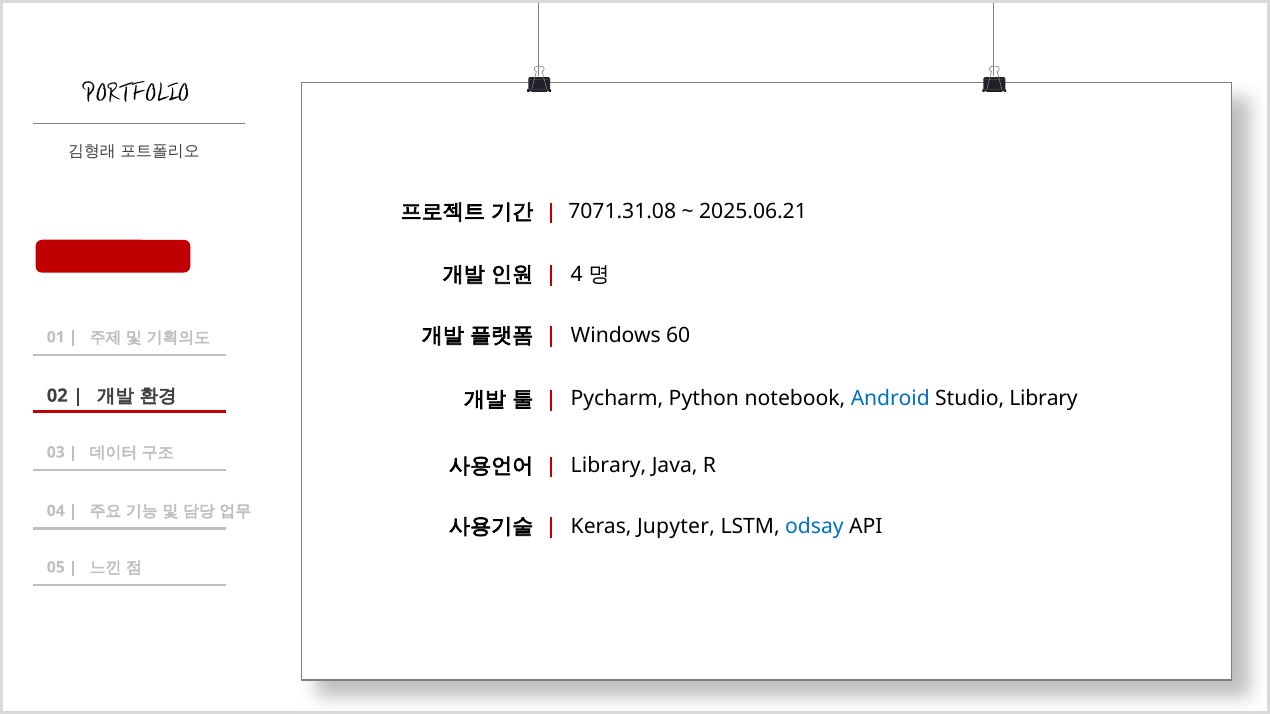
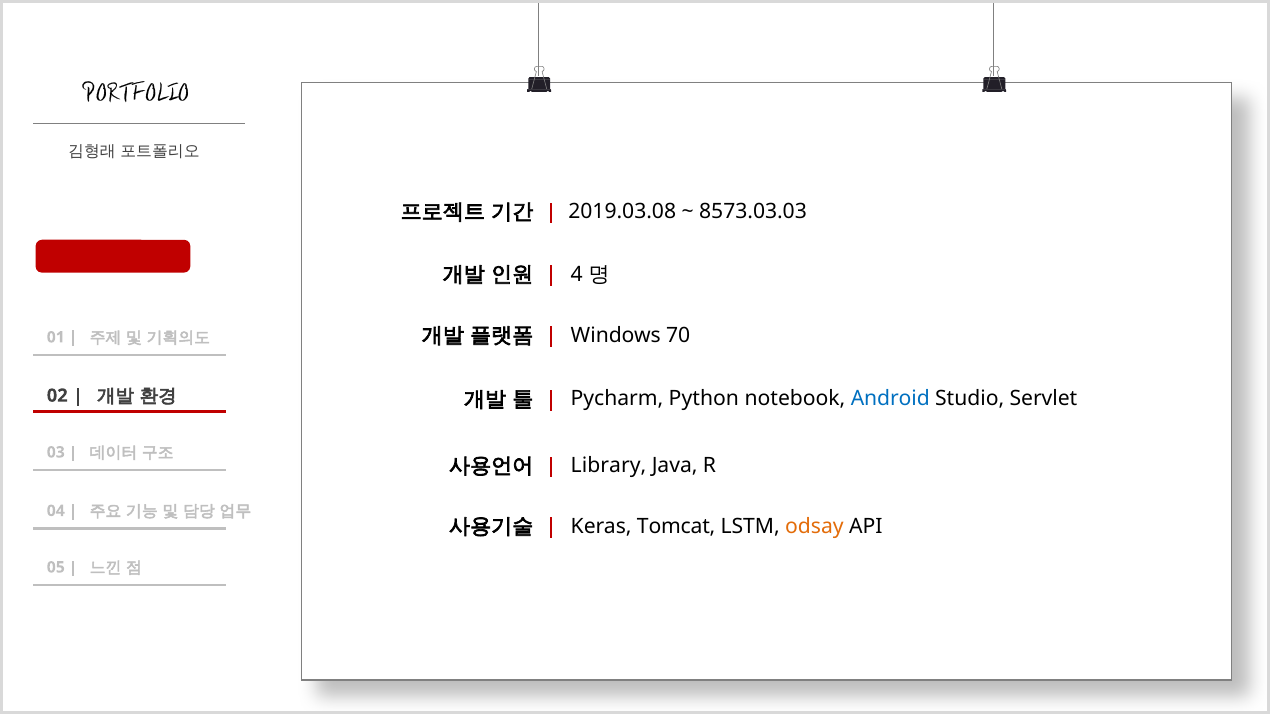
7071.31.08: 7071.31.08 -> 2019.03.08
2025.06.21: 2025.06.21 -> 8573.03.03
60: 60 -> 70
Studio Library: Library -> Servlet
Jupyter: Jupyter -> Tomcat
odsay colour: blue -> orange
